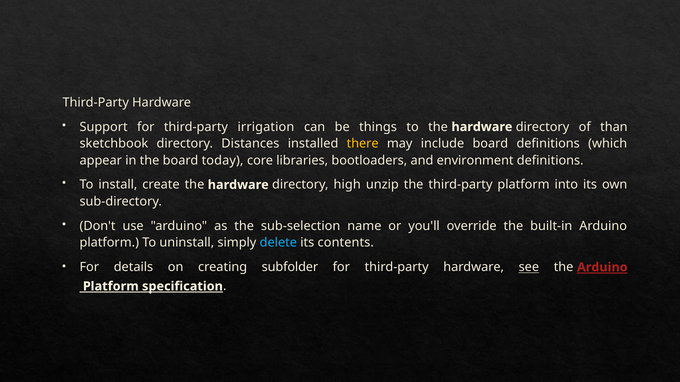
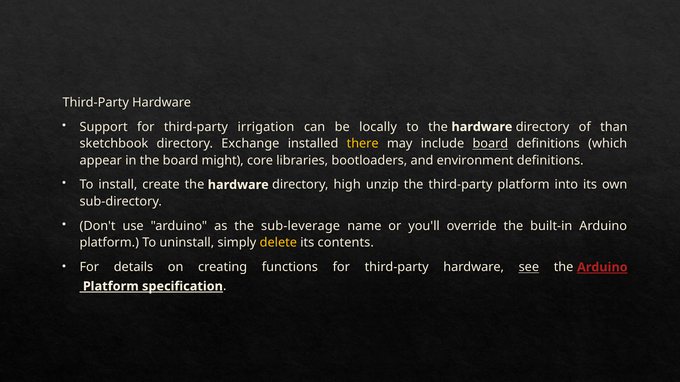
things: things -> locally
Distances: Distances -> Exchange
board at (490, 144) underline: none -> present
today: today -> might
sub-selection: sub-selection -> sub-leverage
delete colour: light blue -> yellow
subfolder: subfolder -> functions
